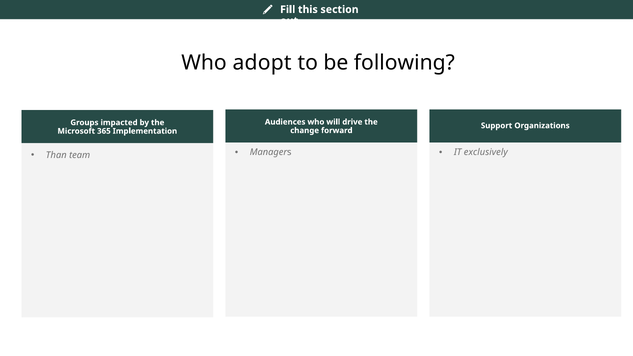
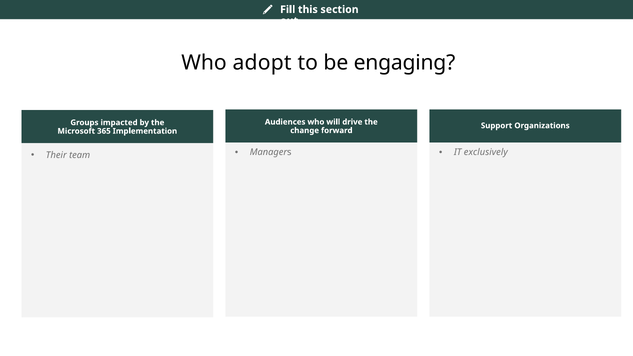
following: following -> engaging
Than: Than -> Their
